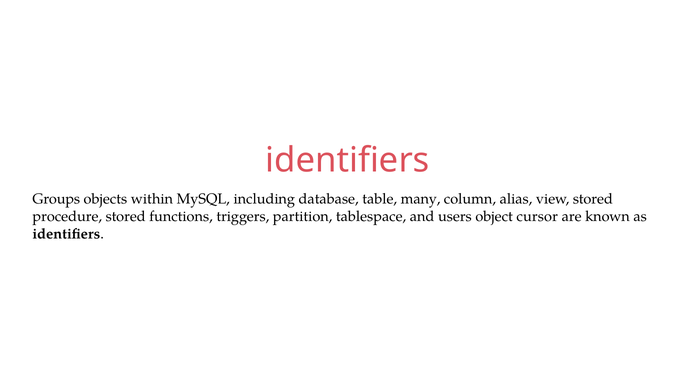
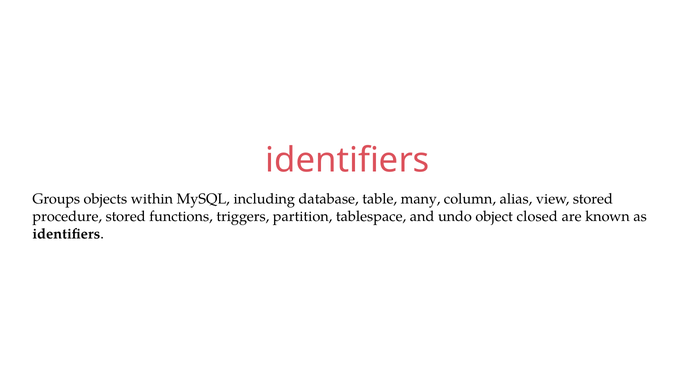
users: users -> undo
cursor: cursor -> closed
